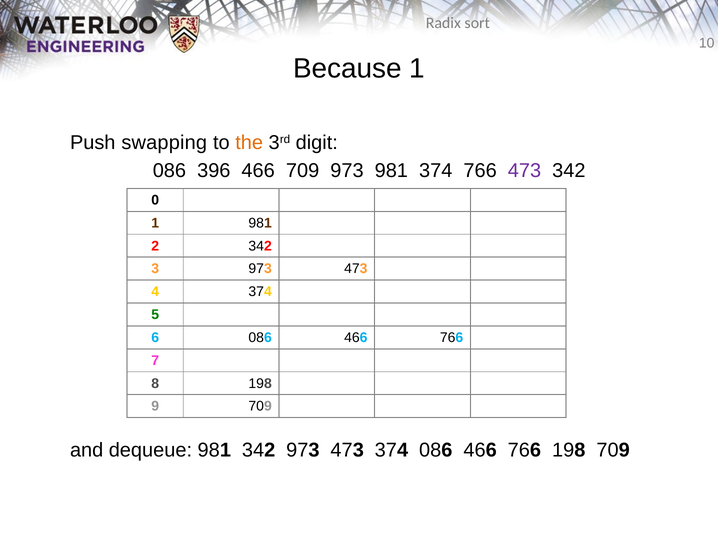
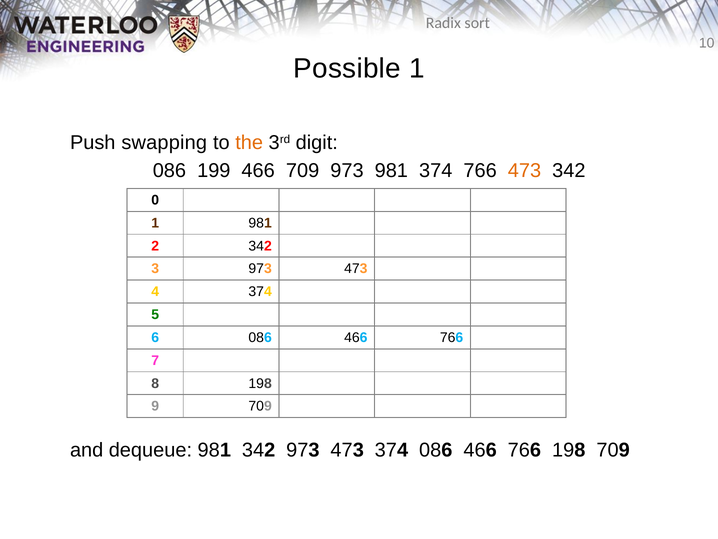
Because: Because -> Possible
396: 396 -> 199
473 at (524, 171) colour: purple -> orange
